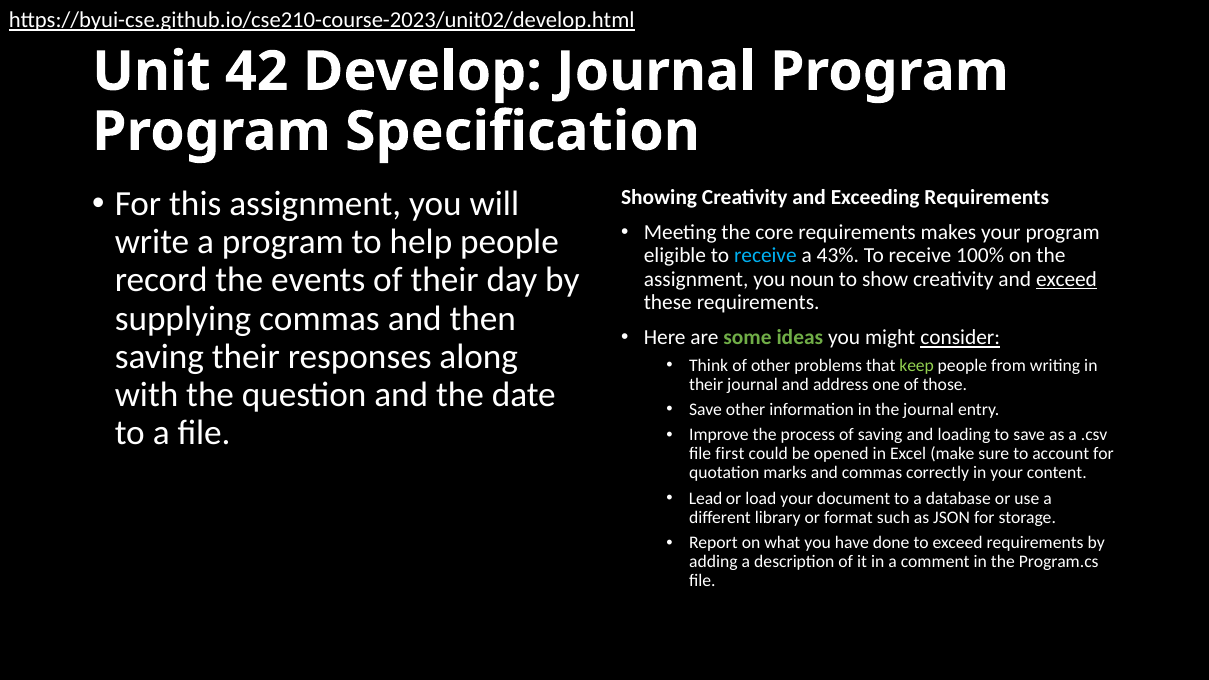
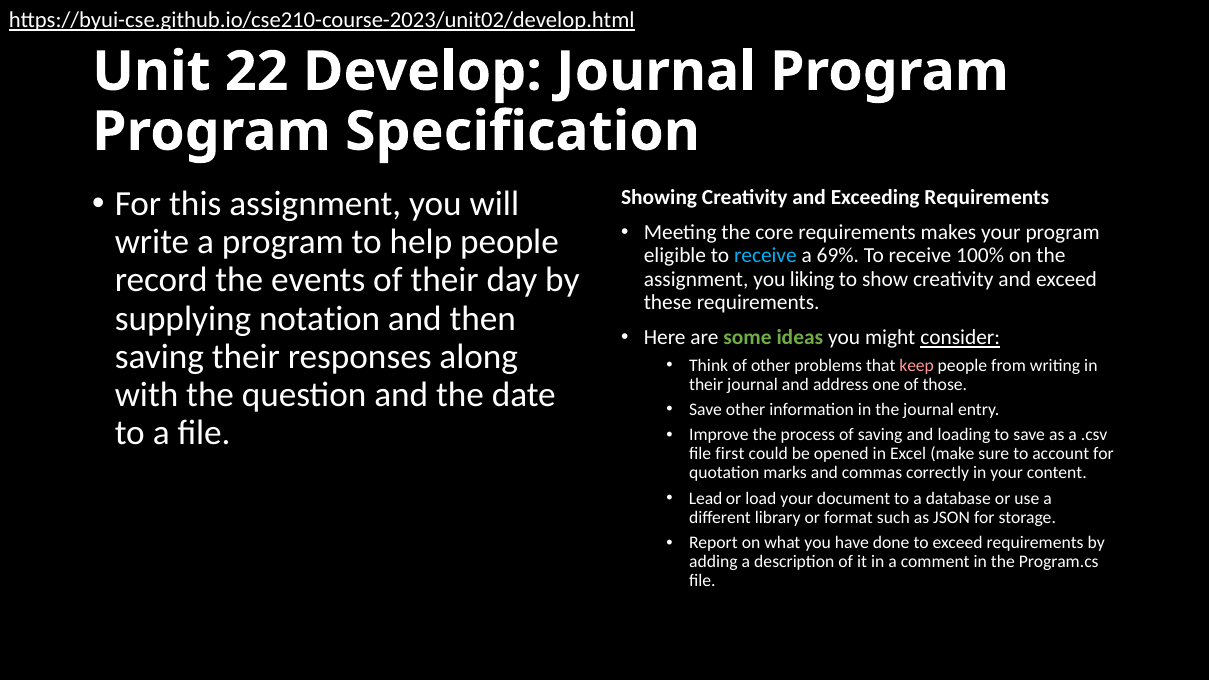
42: 42 -> 22
43%: 43% -> 69%
noun: noun -> liking
exceed at (1066, 279) underline: present -> none
supplying commas: commas -> notation
keep colour: light green -> pink
